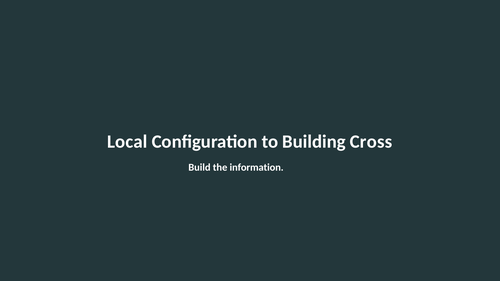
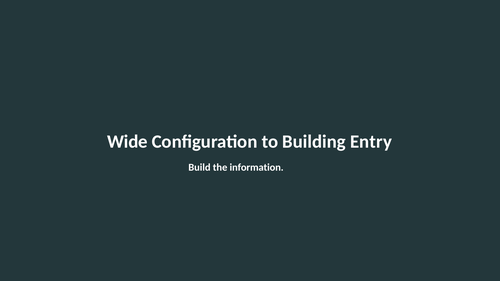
Local: Local -> Wide
Cross: Cross -> Entry
